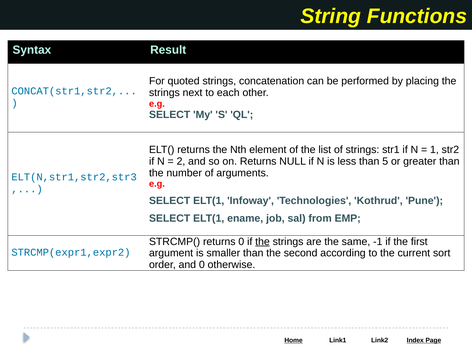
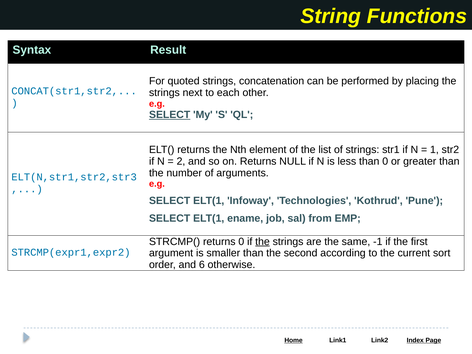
SELECT at (170, 115) underline: none -> present
than 5: 5 -> 0
and 0: 0 -> 6
